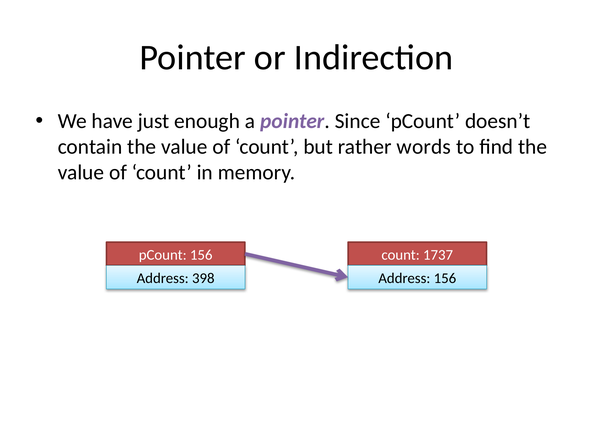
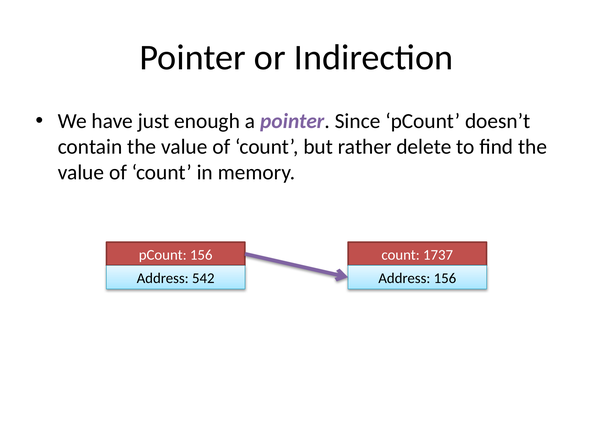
words: words -> delete
398: 398 -> 542
